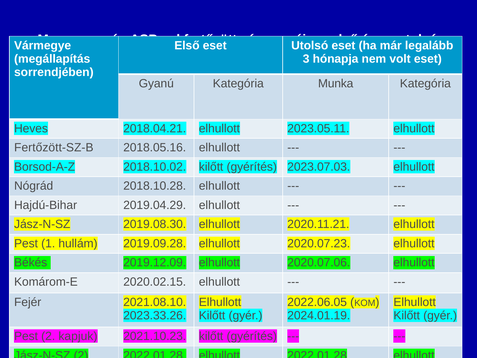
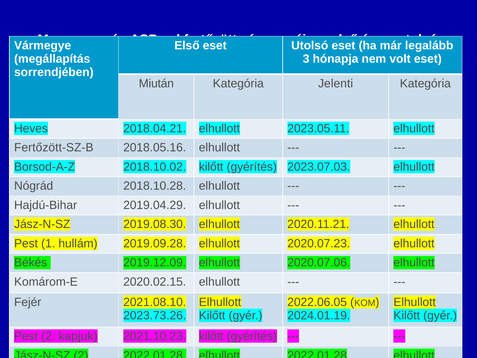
Gyanú: Gyanú -> Miután
Munka: Munka -> Jelenti
2023.33.26: 2023.33.26 -> 2023.73.26
